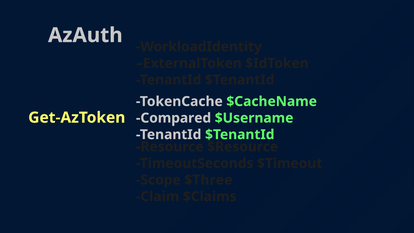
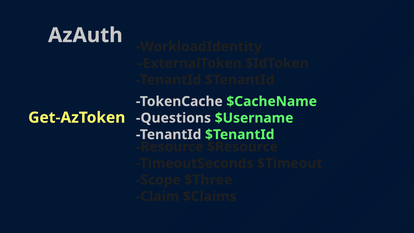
Compared: Compared -> Questions
